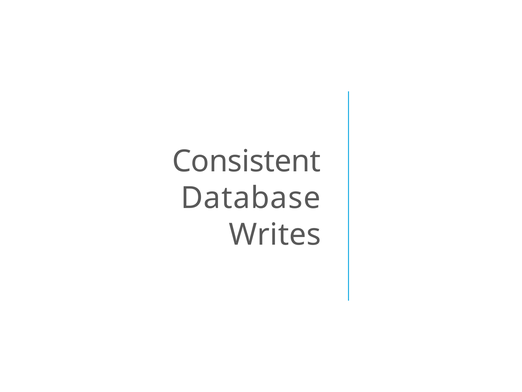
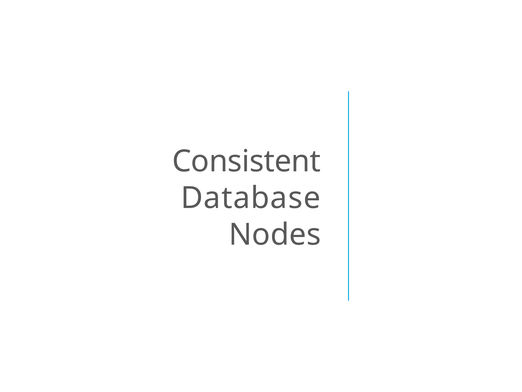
Writes: Writes -> Nodes
